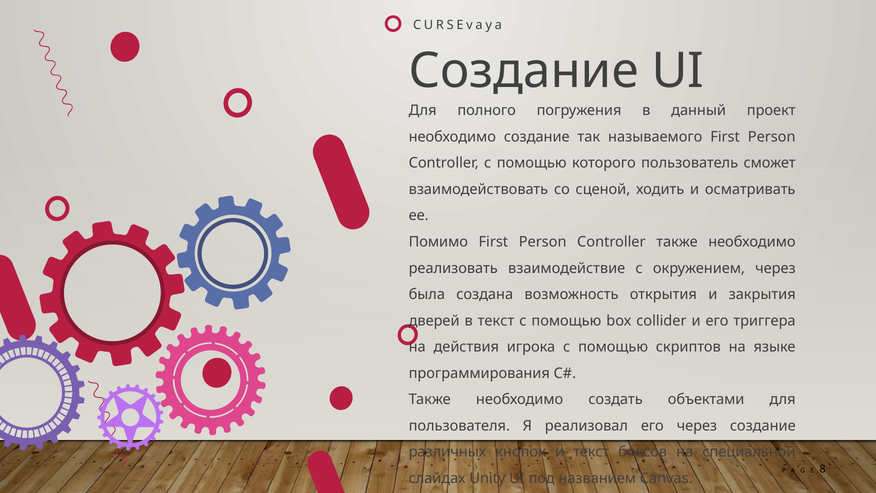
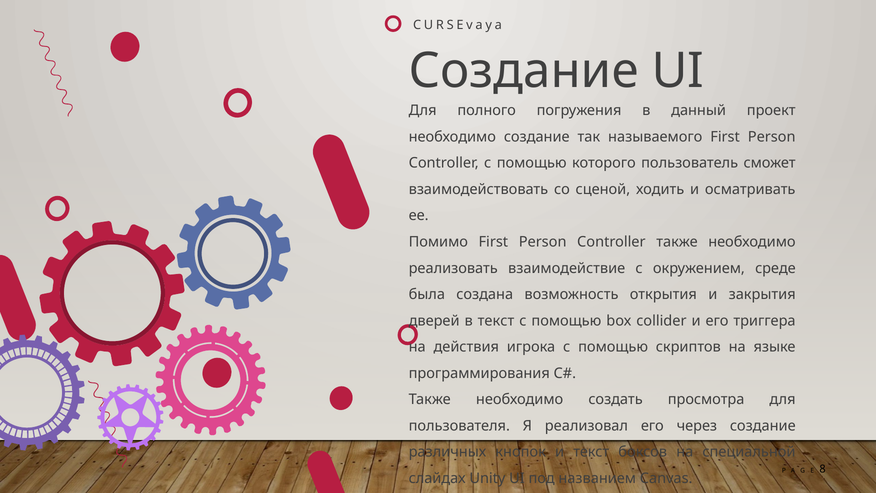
окружением через: через -> среде
объектами: объектами -> просмотра
